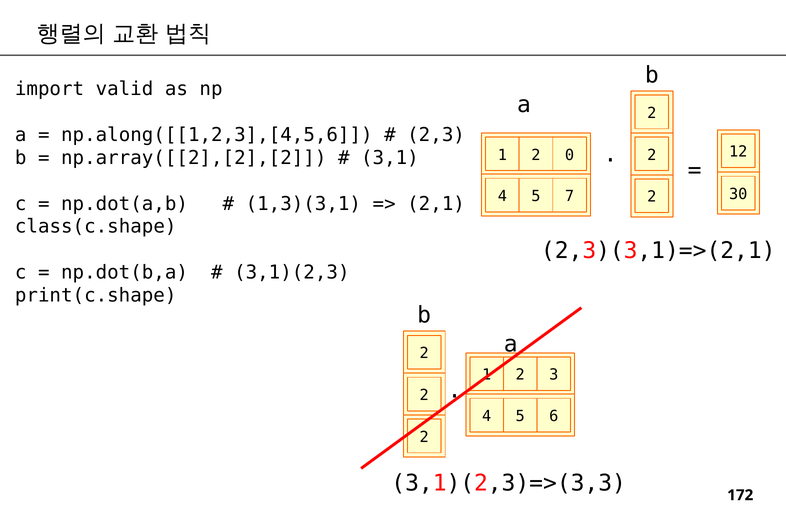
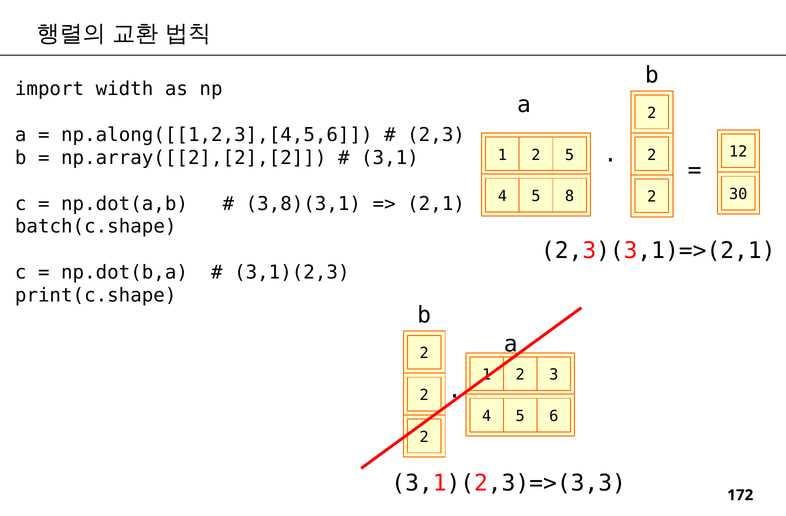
valid: valid -> width
2 0: 0 -> 5
7: 7 -> 8
1,3)(3,1: 1,3)(3,1 -> 3,8)(3,1
class(c.shape: class(c.shape -> batch(c.shape
